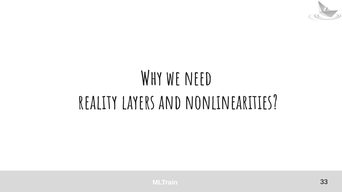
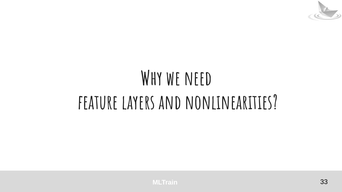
reality: reality -> feature
